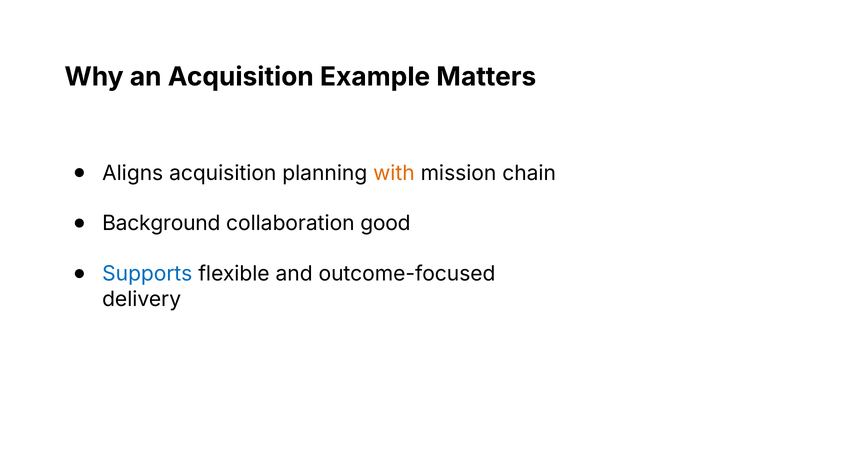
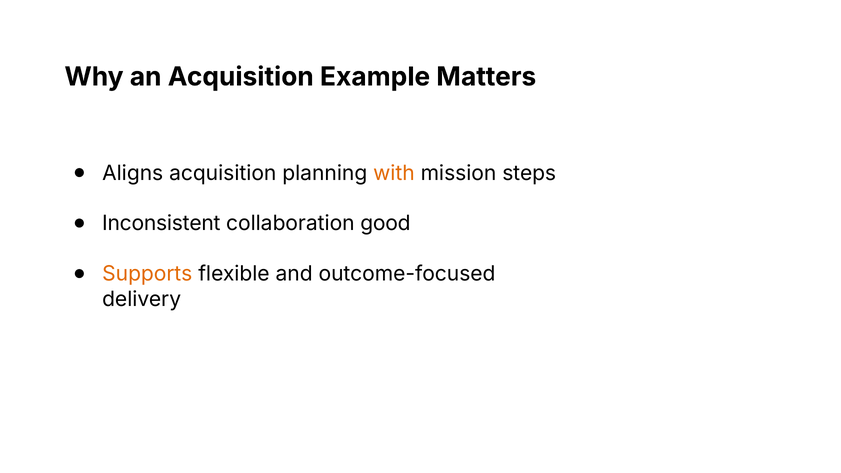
chain: chain -> steps
Background: Background -> Inconsistent
Supports colour: blue -> orange
